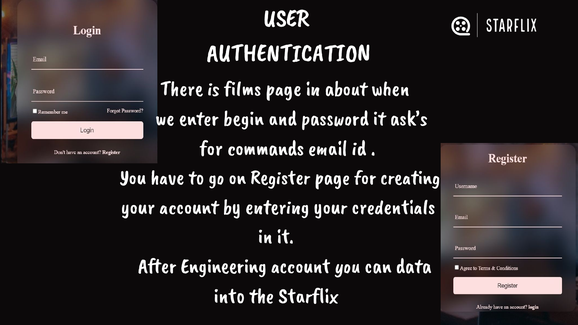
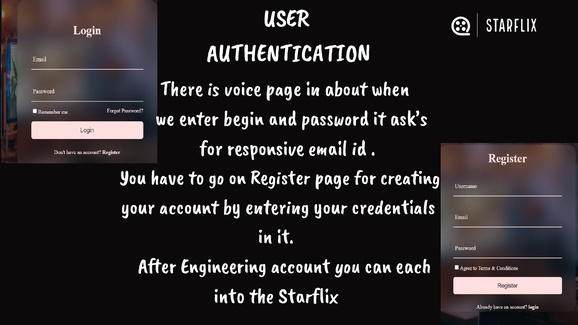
films: films -> voice
commands: commands -> responsive
data: data -> each
